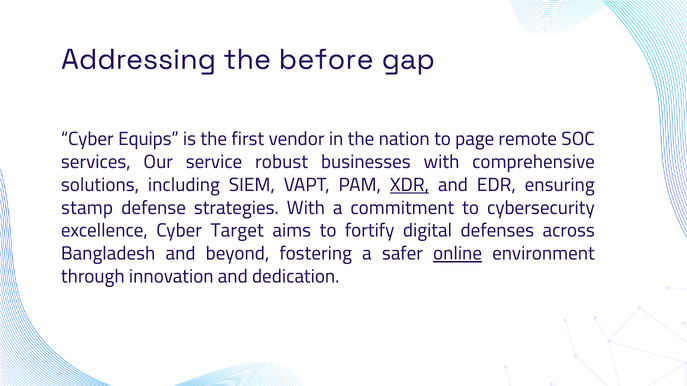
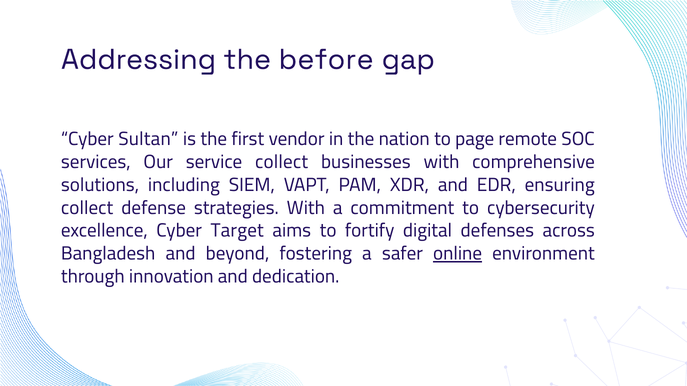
Equips: Equips -> Sultan
service robust: robust -> collect
XDR underline: present -> none
stamp at (87, 208): stamp -> collect
